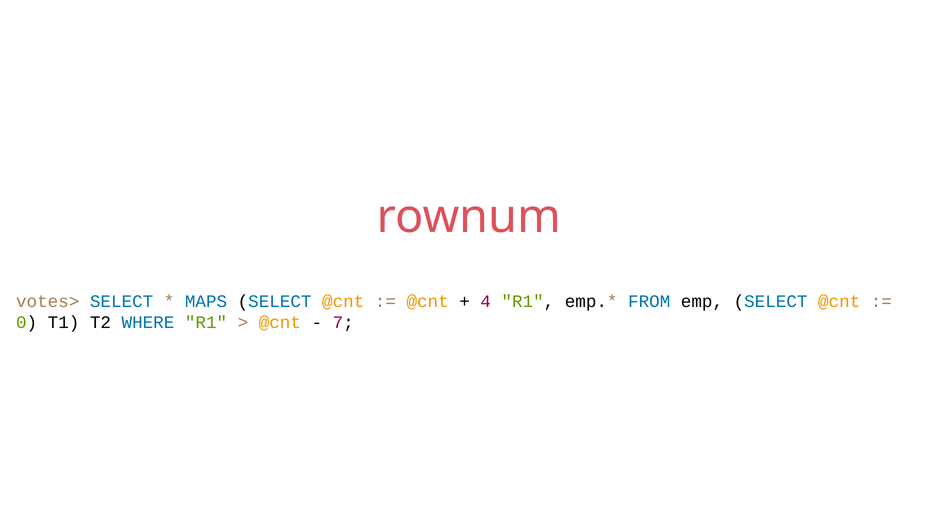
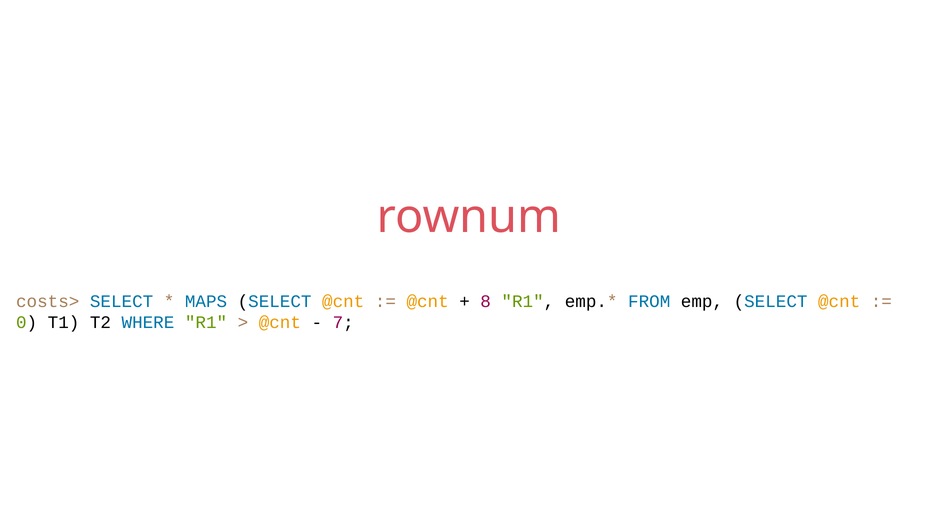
votes>: votes> -> costs>
4: 4 -> 8
